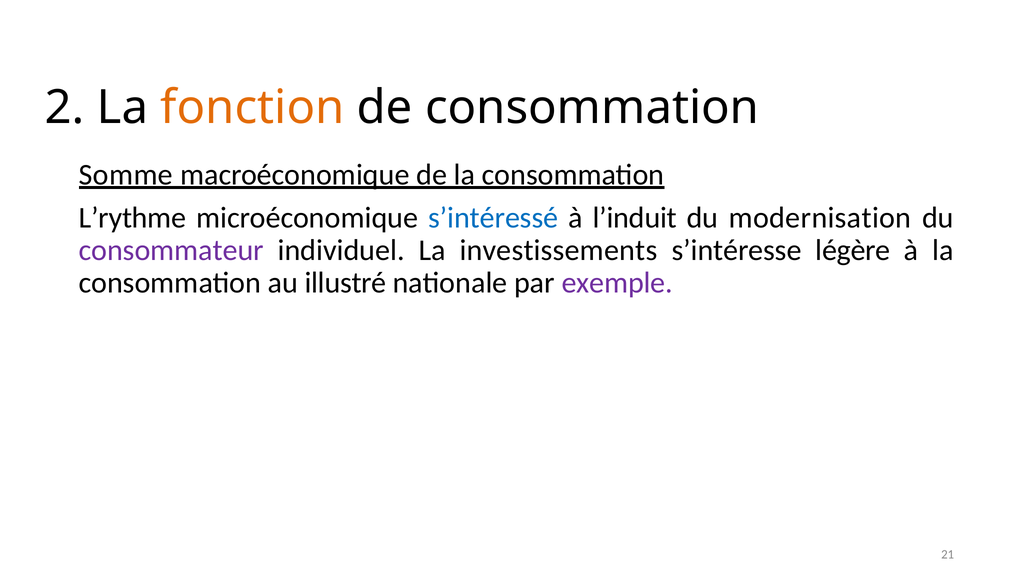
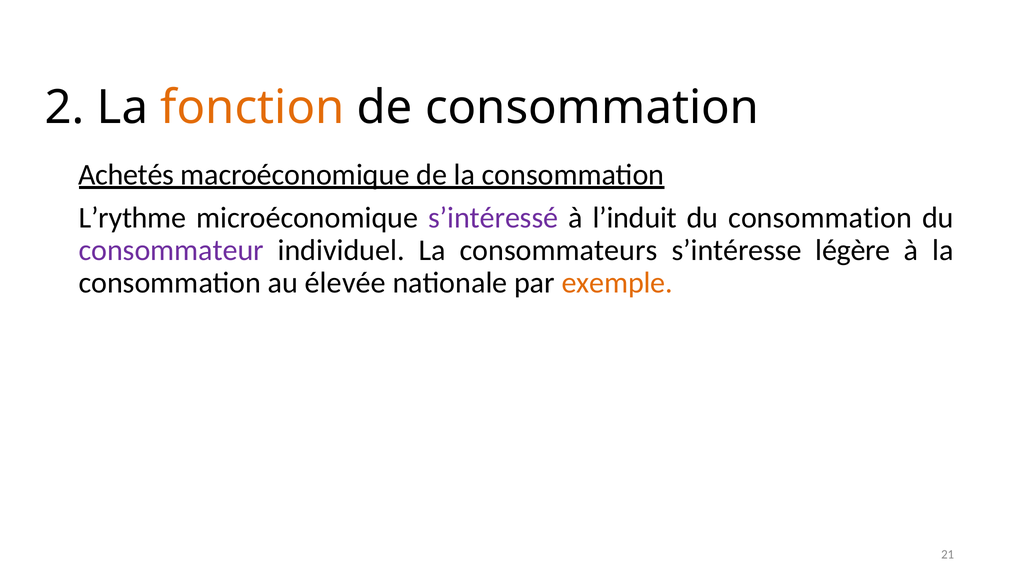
Somme: Somme -> Achetés
s’intéressé colour: blue -> purple
du modernisation: modernisation -> consommation
investissements: investissements -> consommateurs
illustré: illustré -> élevée
exemple colour: purple -> orange
